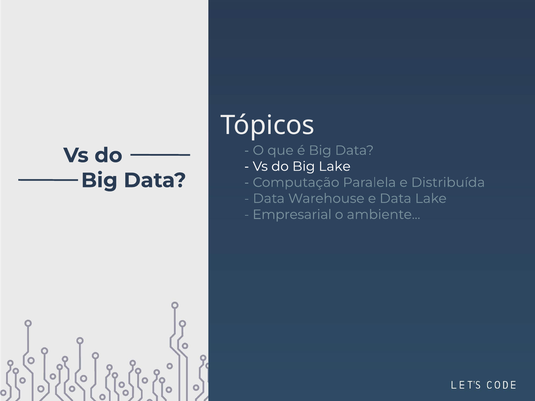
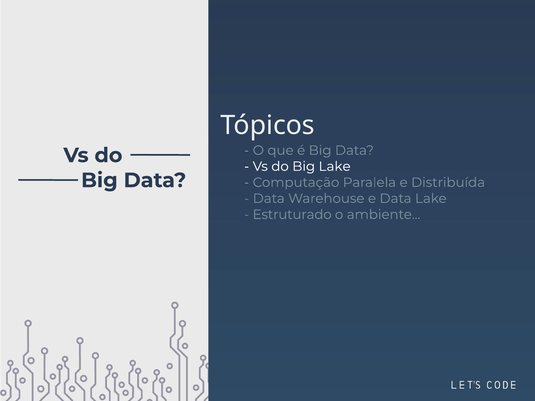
Empresarial: Empresarial -> Estruturado
